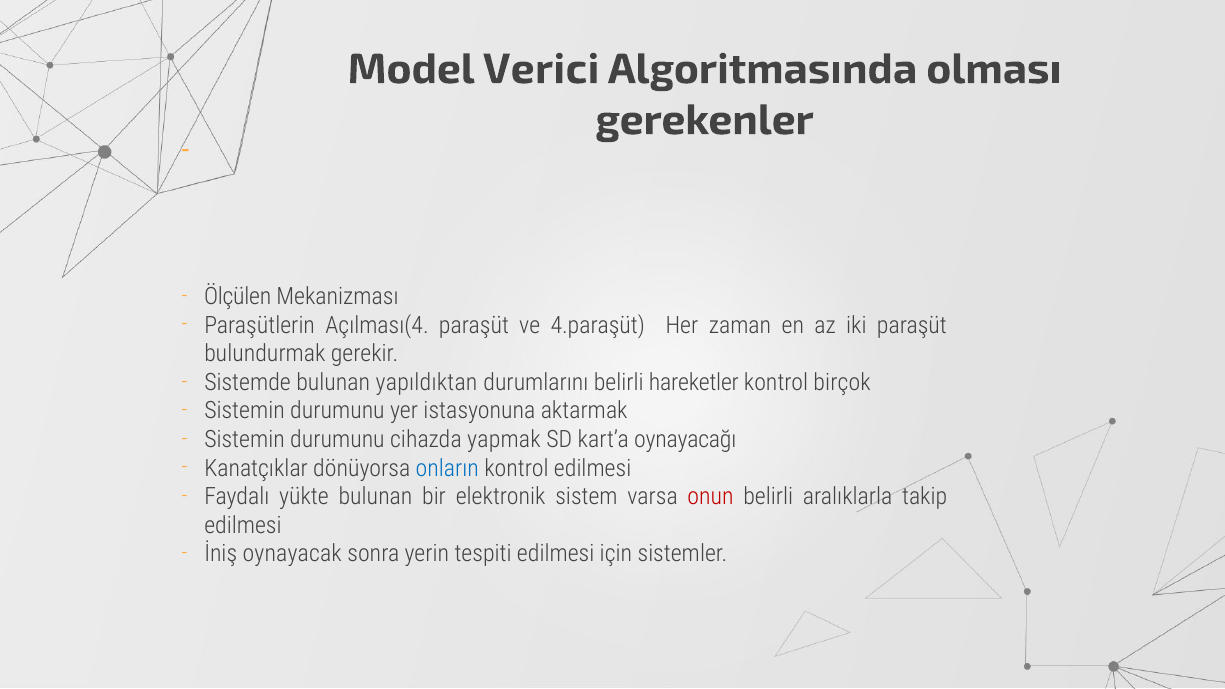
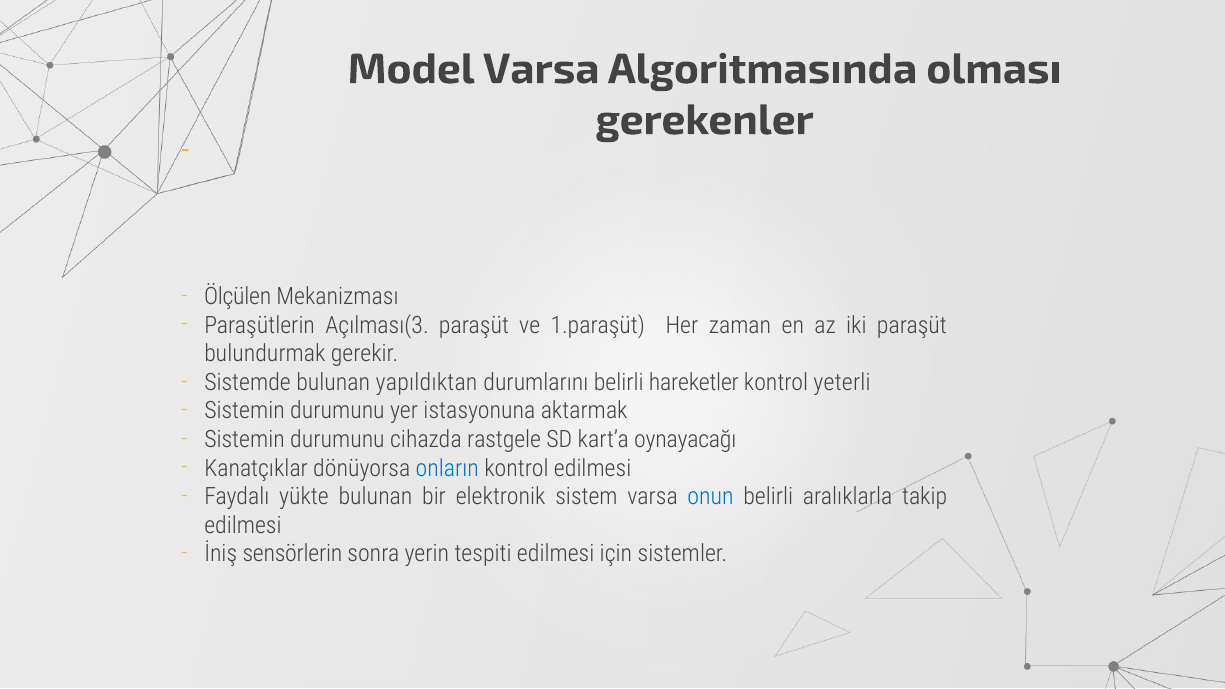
Model Verici: Verici -> Varsa
Açılması(4: Açılması(4 -> Açılması(3
4.paraşüt: 4.paraşüt -> 1.paraşüt
birçok: birçok -> yeterli
yapmak: yapmak -> rastgele
onun colour: red -> blue
oynayacak: oynayacak -> sensörlerin
